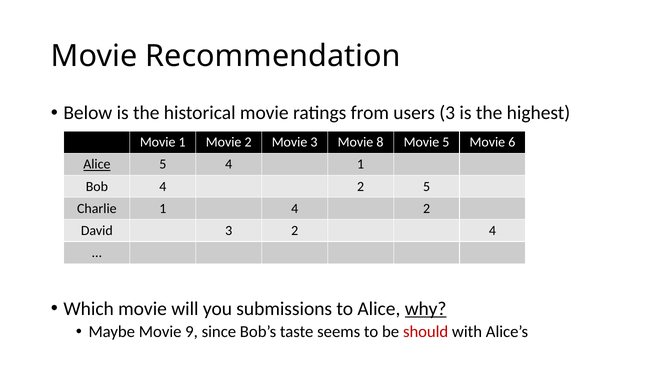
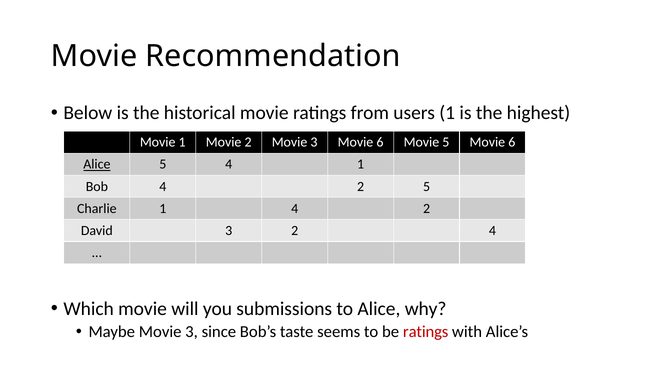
users 3: 3 -> 1
3 Movie 8: 8 -> 6
why underline: present -> none
Maybe Movie 9: 9 -> 3
be should: should -> ratings
